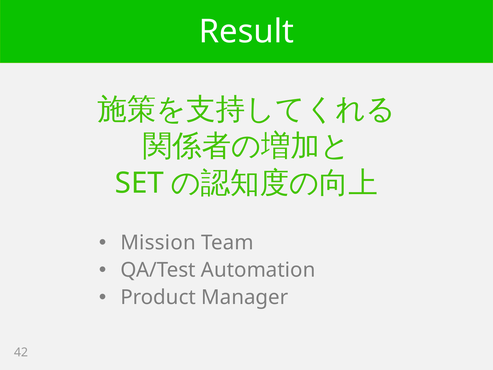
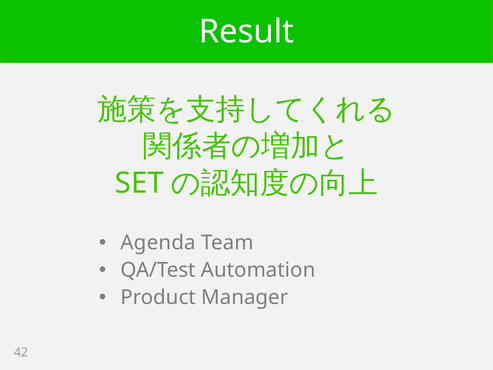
Mission: Mission -> Agenda
